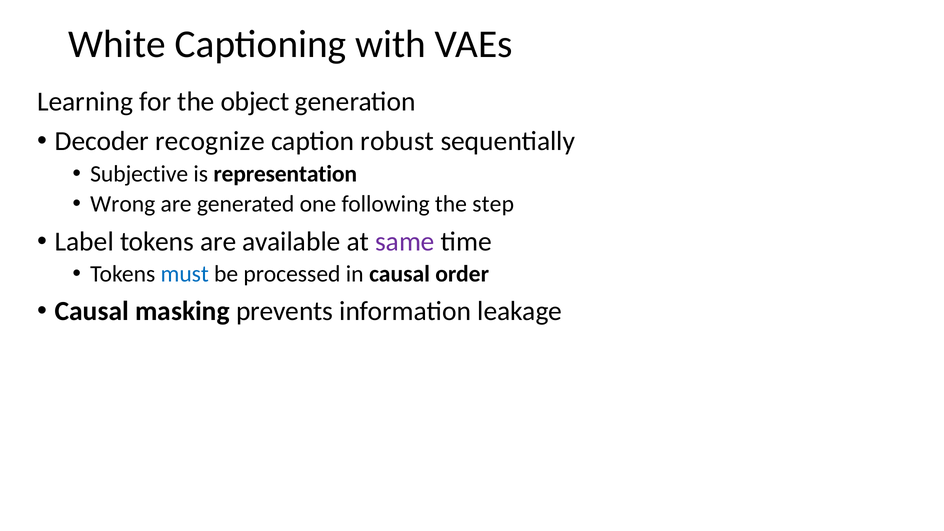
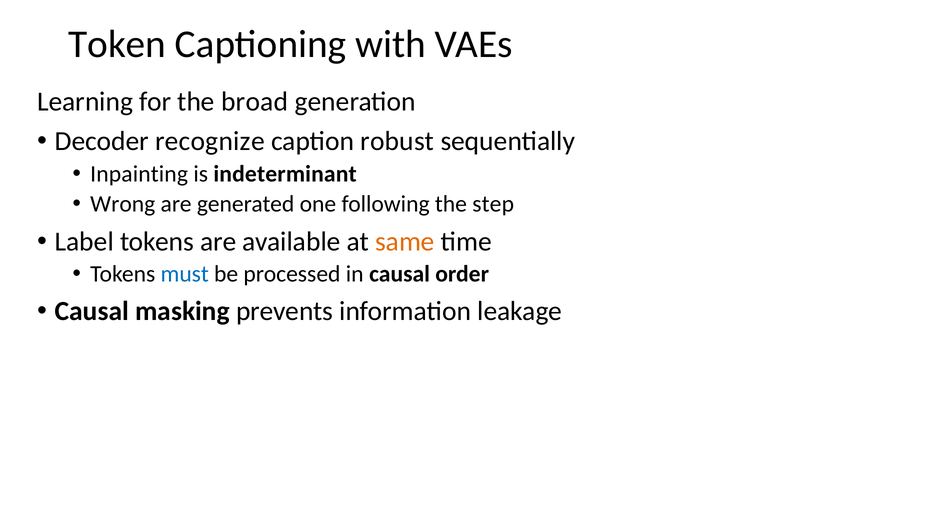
White: White -> Token
object: object -> broad
Subjective: Subjective -> Inpainting
representation: representation -> indeterminant
same colour: purple -> orange
